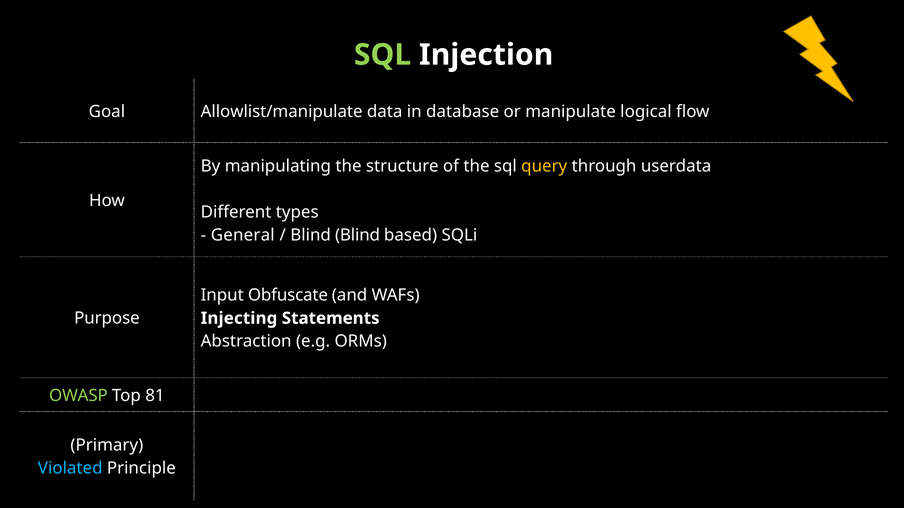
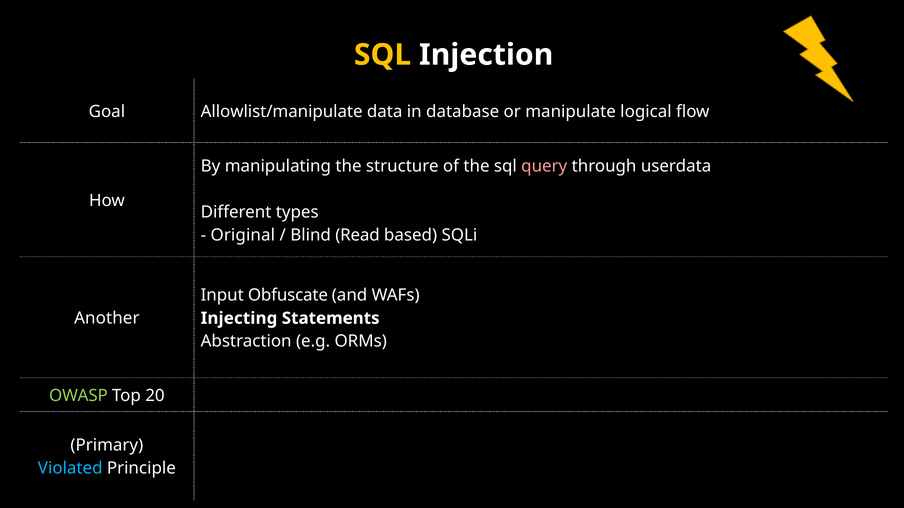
SQL at (383, 55) colour: light green -> yellow
query colour: yellow -> pink
General: General -> Original
Blind Blind: Blind -> Read
Purpose: Purpose -> Another
81: 81 -> 20
